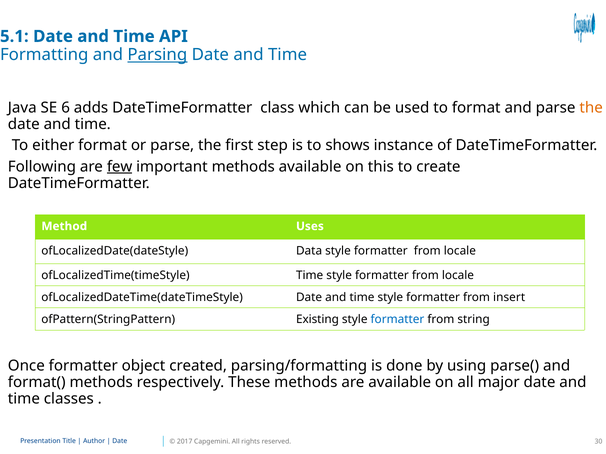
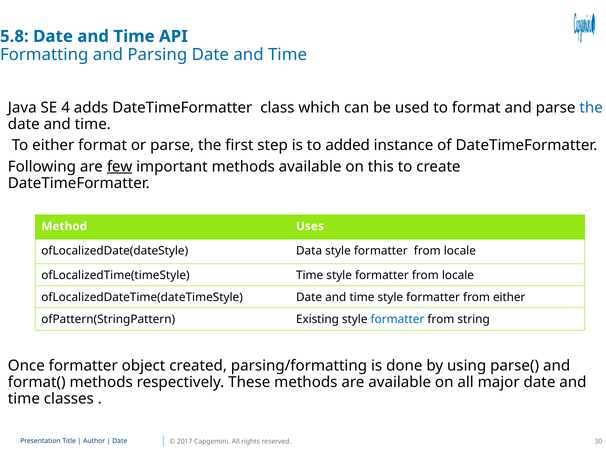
5.1: 5.1 -> 5.8
Parsing underline: present -> none
6: 6 -> 4
the at (591, 108) colour: orange -> blue
shows: shows -> added
from insert: insert -> either
